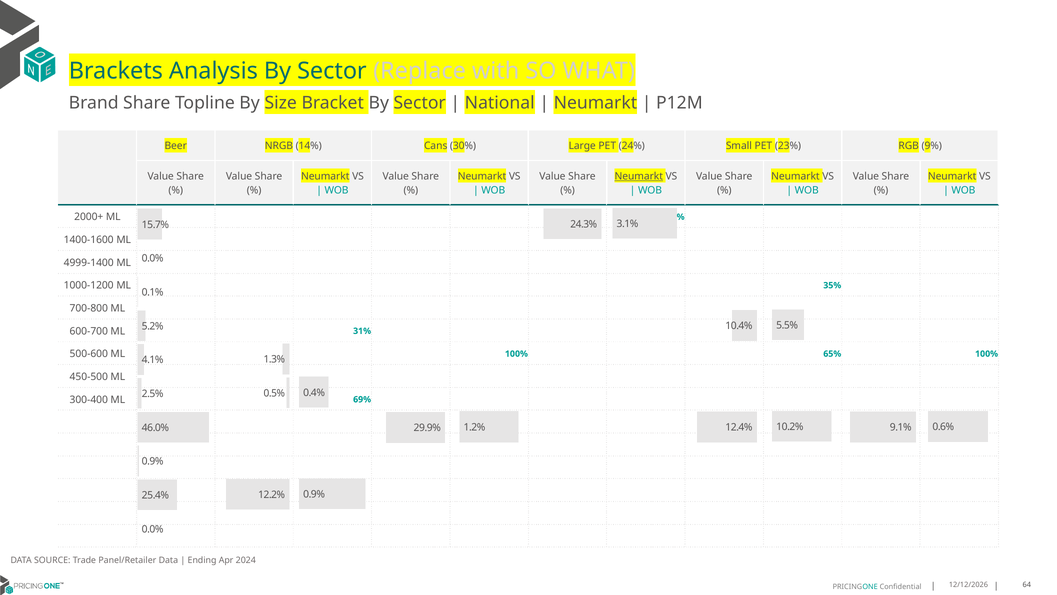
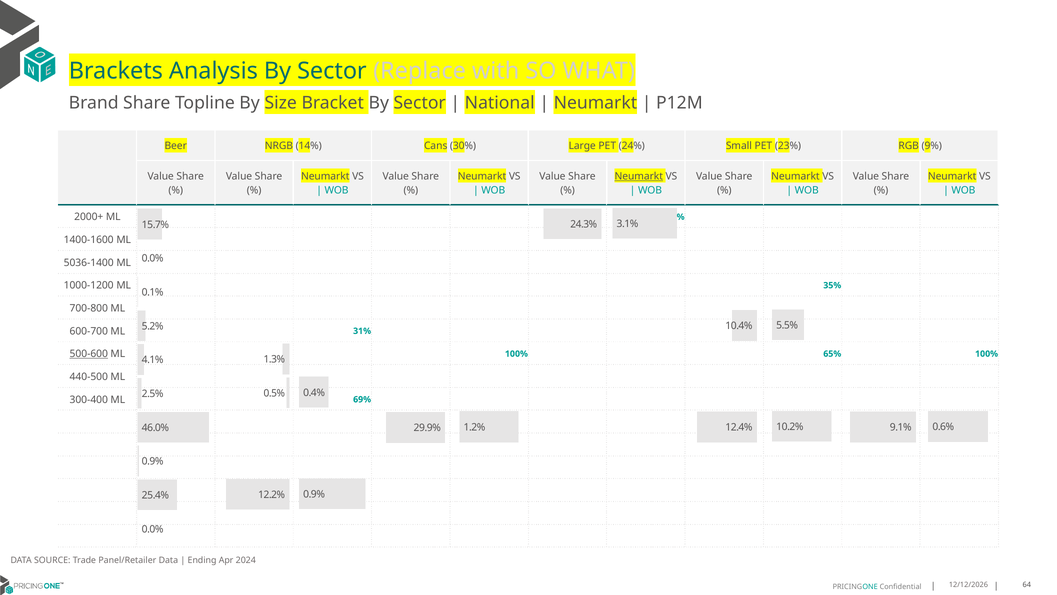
4999-1400: 4999-1400 -> 5036-1400
500-600 underline: none -> present
450-500: 450-500 -> 440-500
